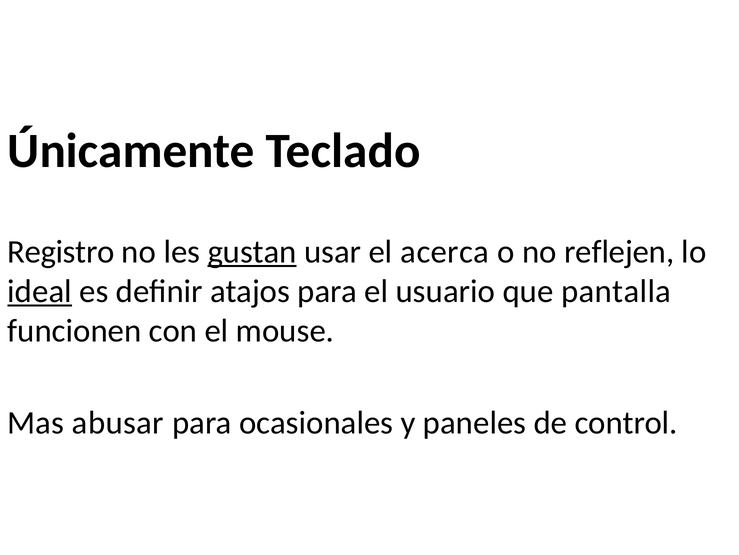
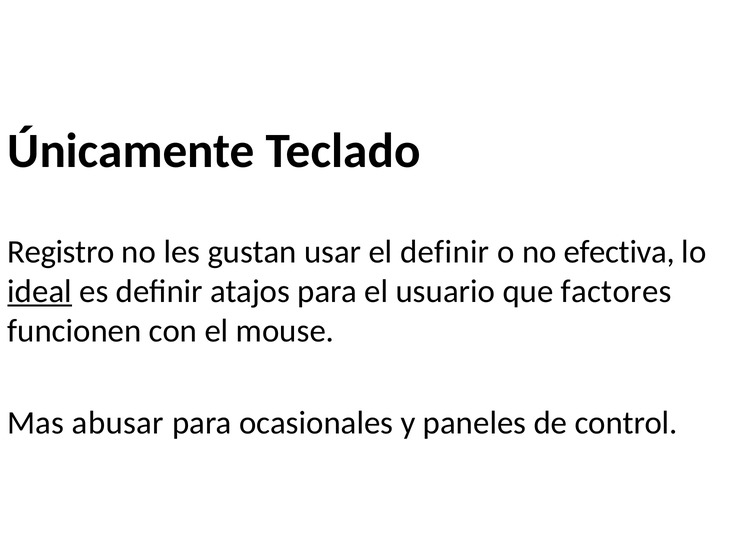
gustan underline: present -> none
el acerca: acerca -> definir
reflejen: reflejen -> efectiva
pantalla: pantalla -> factores
